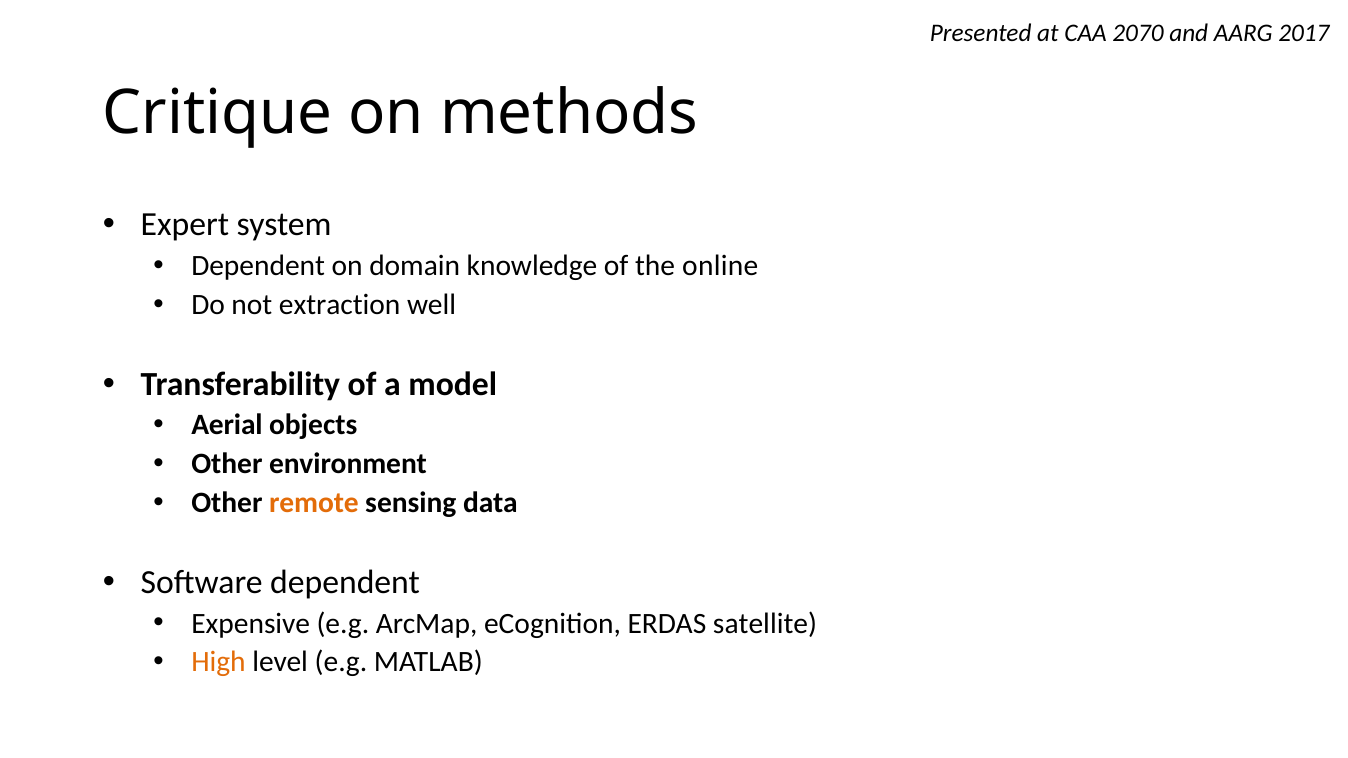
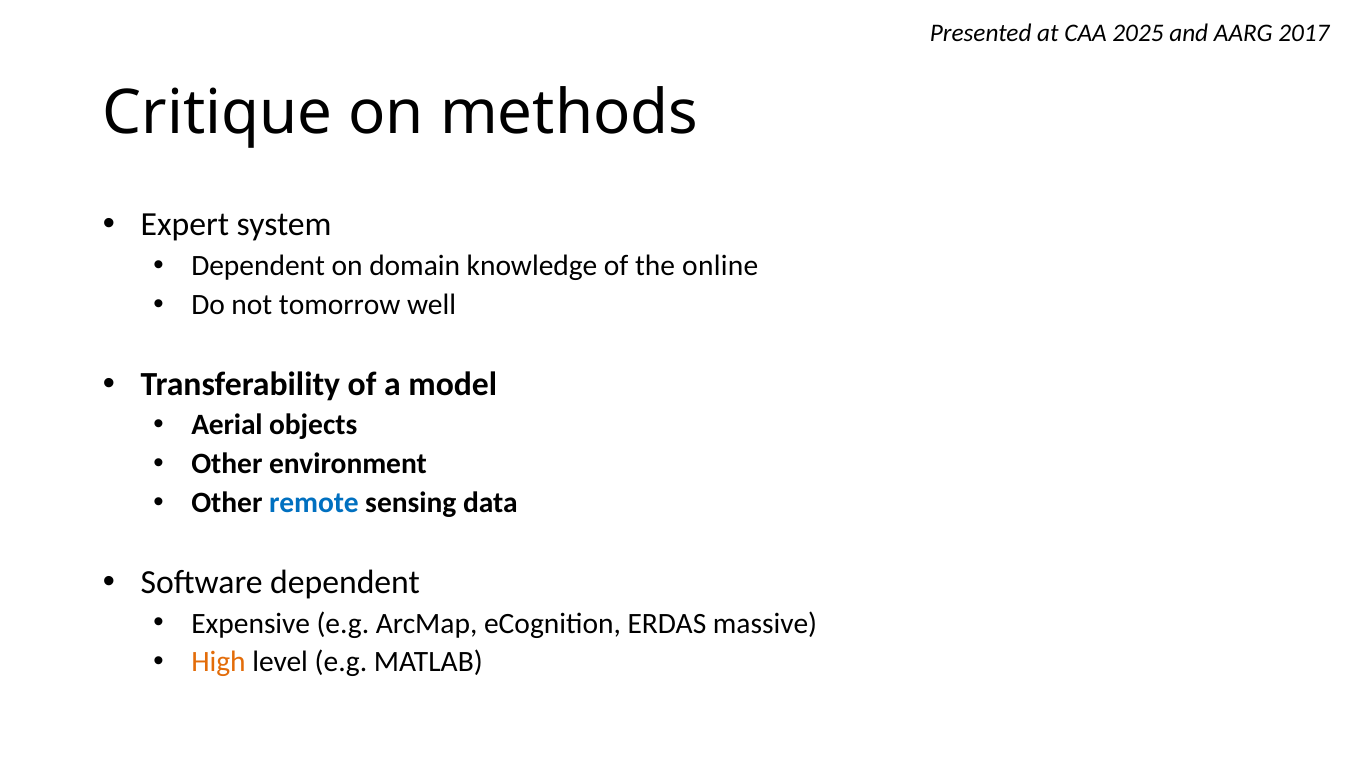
2070: 2070 -> 2025
extraction: extraction -> tomorrow
remote colour: orange -> blue
satellite: satellite -> massive
